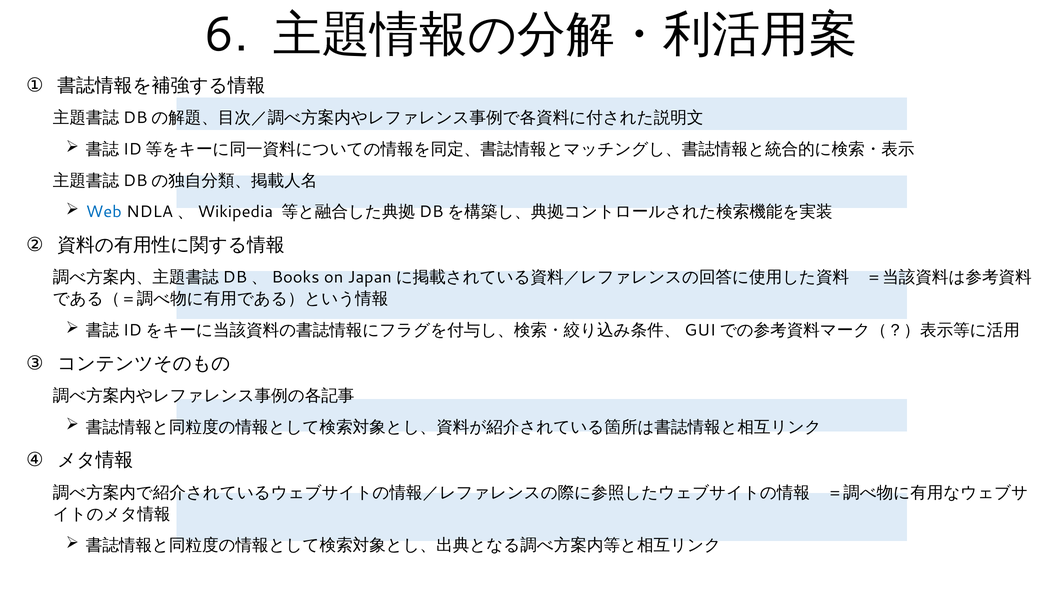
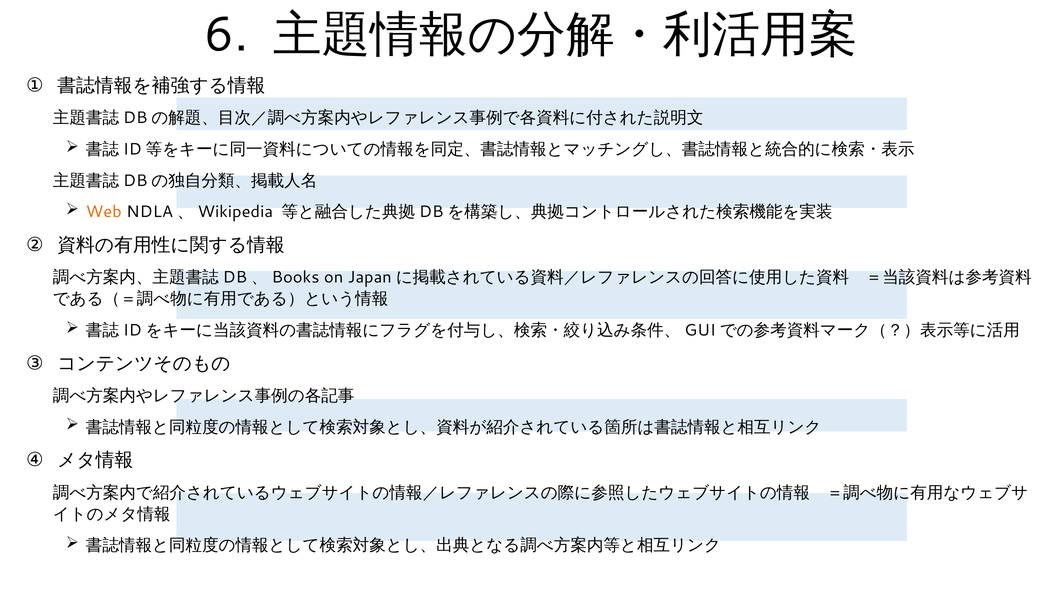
Web colour: blue -> orange
